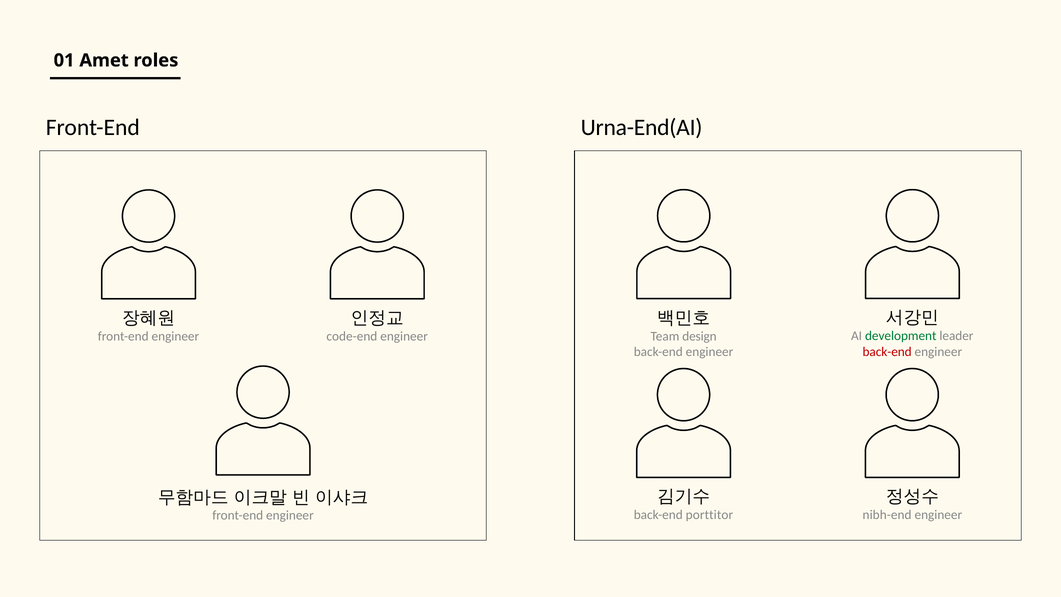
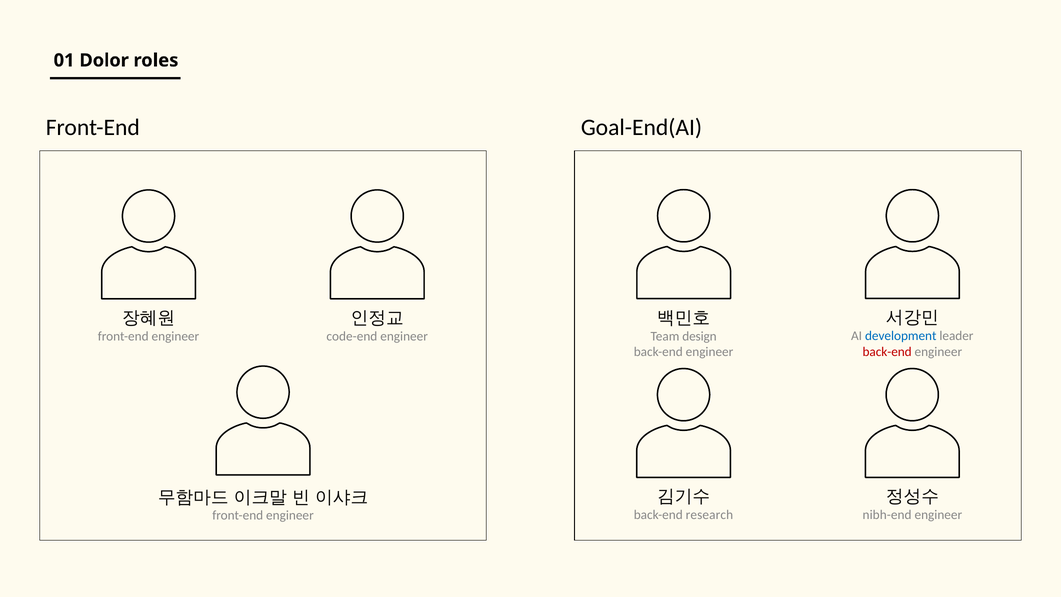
Amet: Amet -> Dolor
Urna-End(AI: Urna-End(AI -> Goal-End(AI
development colour: green -> blue
porttitor: porttitor -> research
